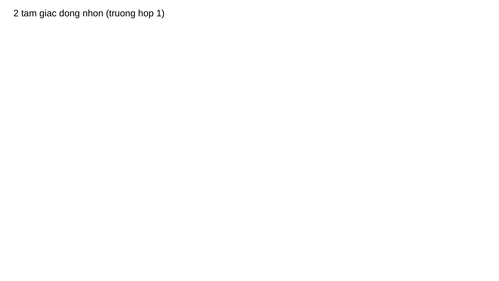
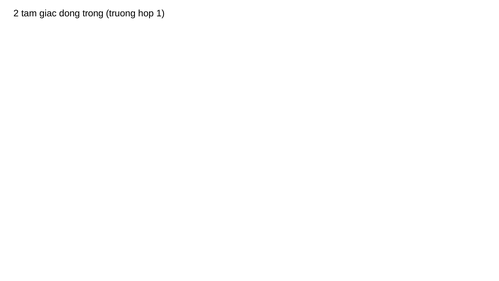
nhon: nhon -> trong
